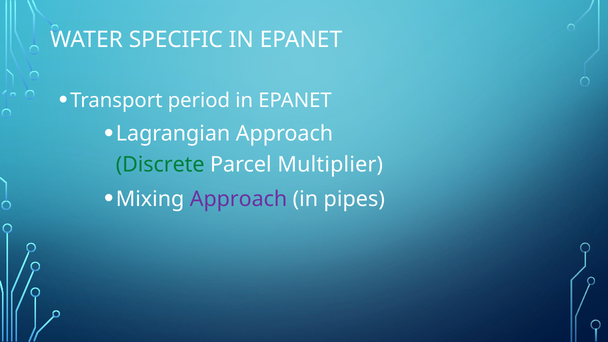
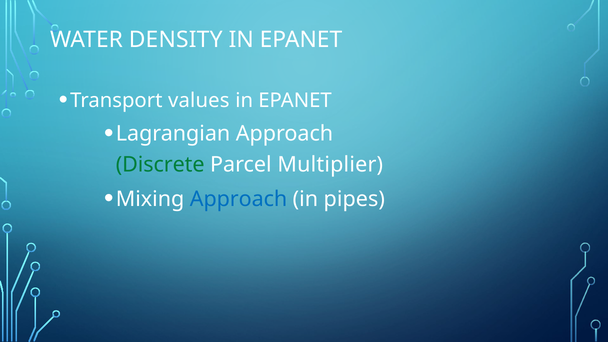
SPECIFIC: SPECIFIC -> DENSITY
period: period -> values
Approach at (239, 199) colour: purple -> blue
